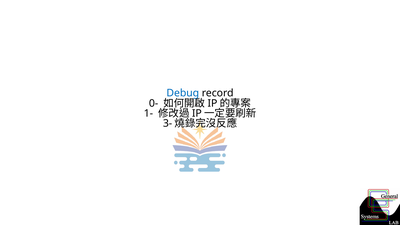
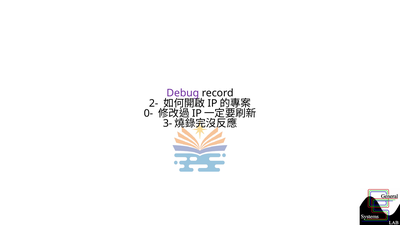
Debug colour: blue -> purple
0-: 0- -> 2-
1-: 1- -> 0-
